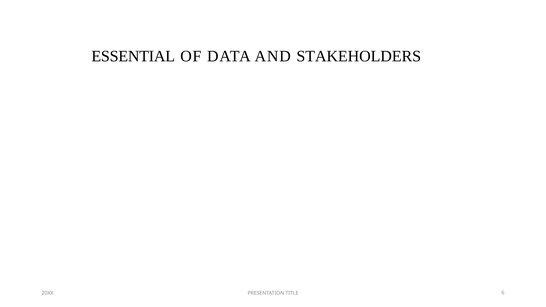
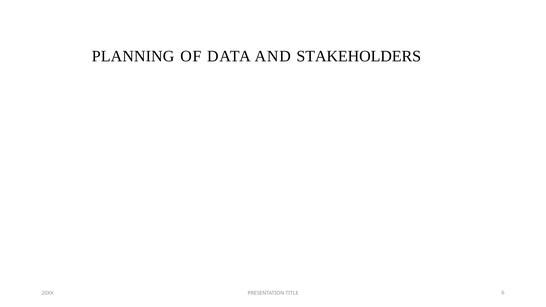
ESSENTIAL: ESSENTIAL -> PLANNING
